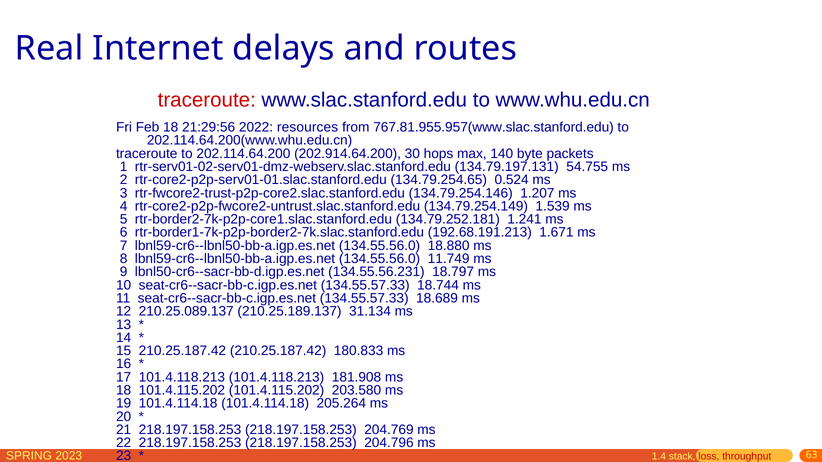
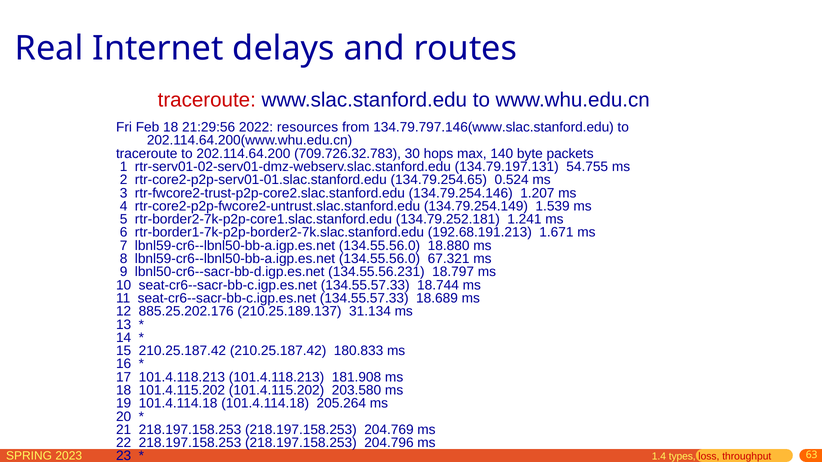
767.81.955.957(www.slac.stanford.edu: 767.81.955.957(www.slac.stanford.edu -> 134.79.797.146(www.slac.stanford.edu
202.914.64.200: 202.914.64.200 -> 709.726.32.783
11.749: 11.749 -> 67.321
210.25.089.137: 210.25.089.137 -> 885.25.202.176
stack: stack -> types
